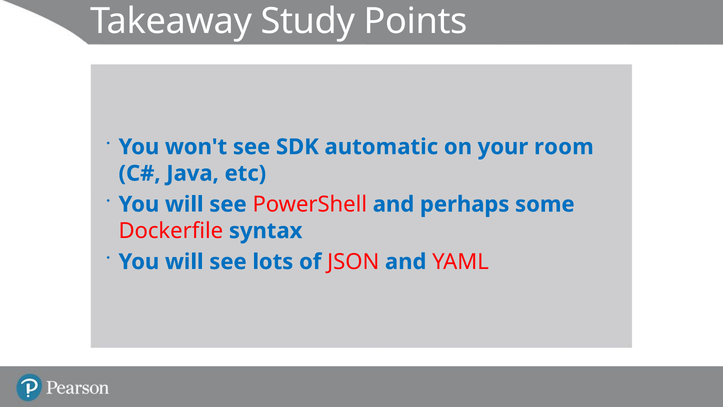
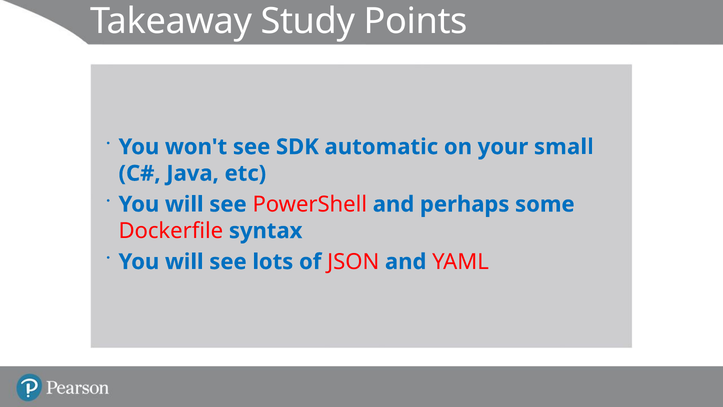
room: room -> small
